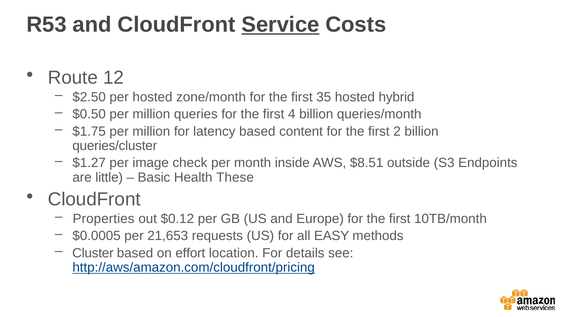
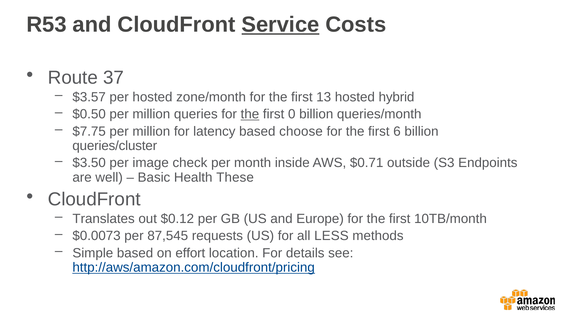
12: 12 -> 37
$2.50: $2.50 -> $3.57
35: 35 -> 13
the at (250, 114) underline: none -> present
4: 4 -> 0
$1.75: $1.75 -> $7.75
content: content -> choose
2: 2 -> 6
$1.27: $1.27 -> $3.50
$8.51: $8.51 -> $0.71
little: little -> well
Properties: Properties -> Translates
$0.0005: $0.0005 -> $0.0073
21,653: 21,653 -> 87,545
EASY: EASY -> LESS
Cluster: Cluster -> Simple
